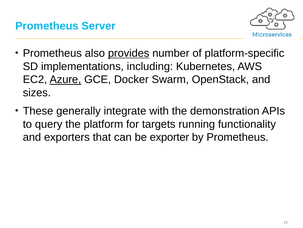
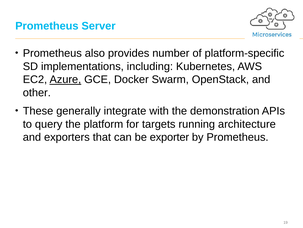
provides underline: present -> none
sizes: sizes -> other
functionality: functionality -> architecture
